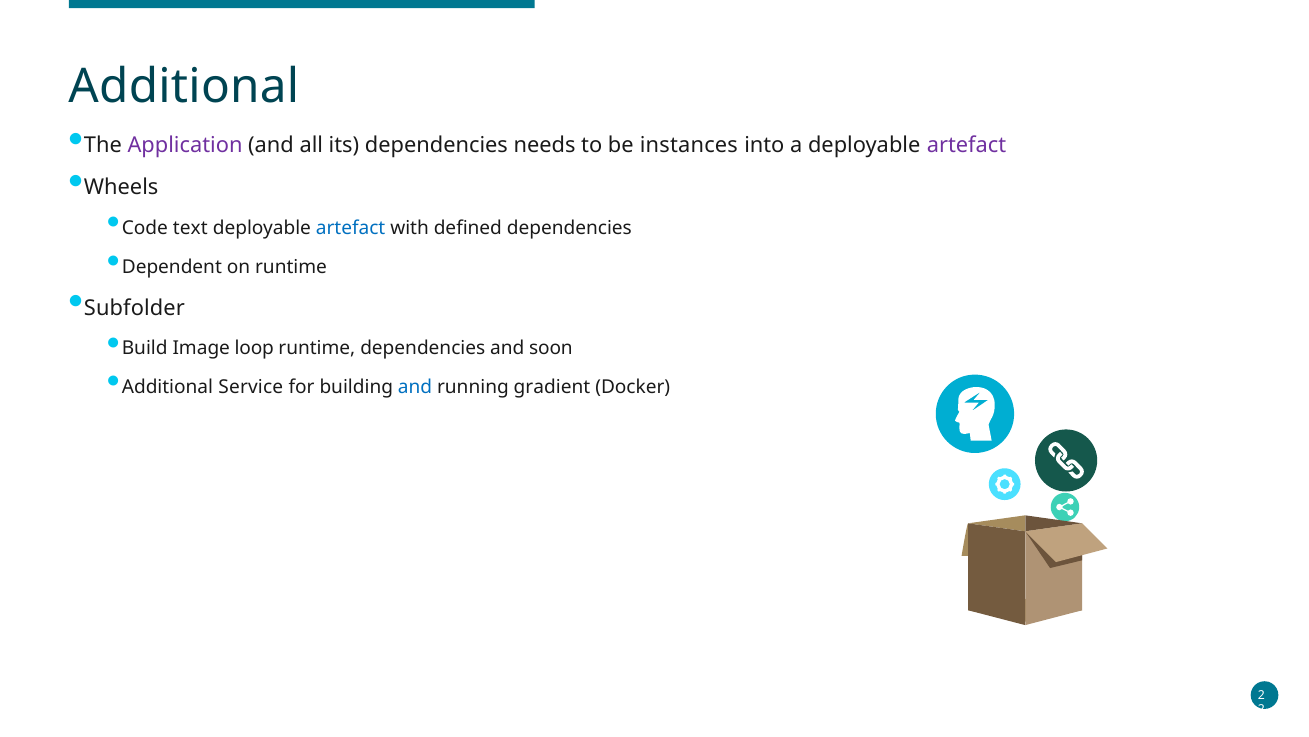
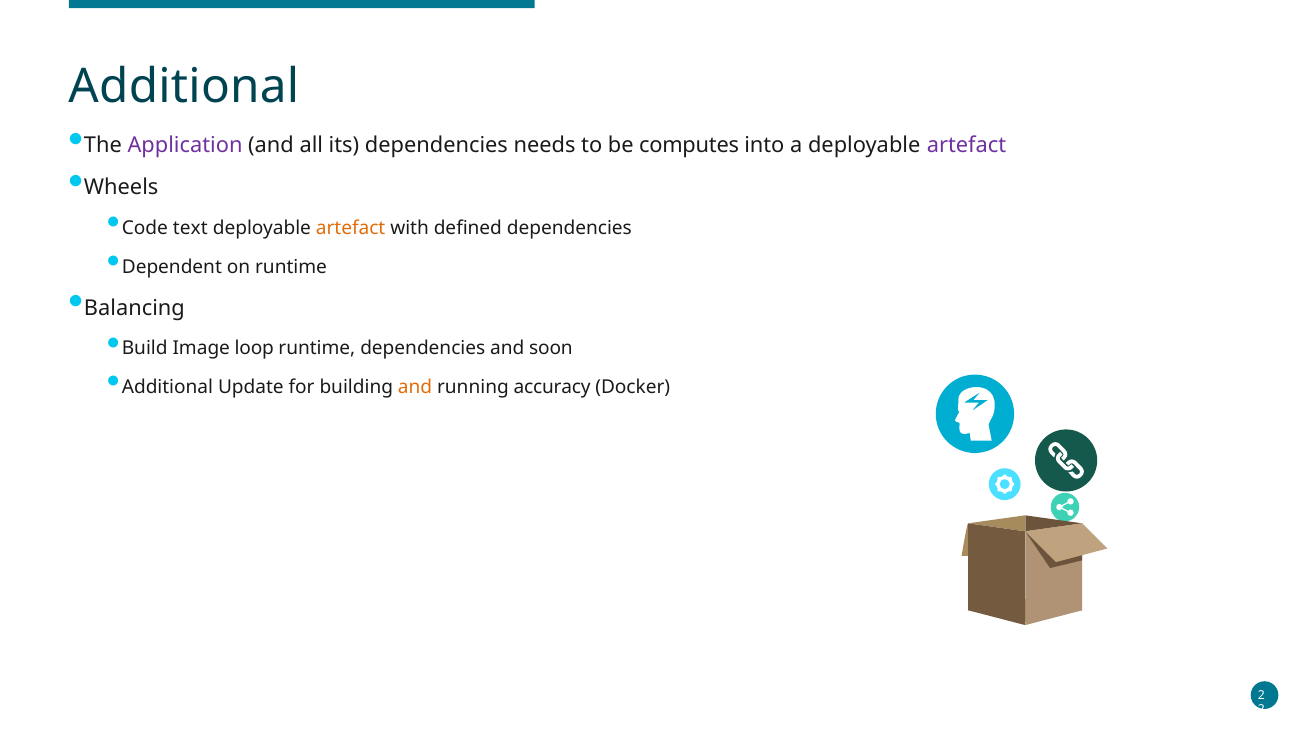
instances: instances -> computes
artefact at (351, 228) colour: blue -> orange
Subfolder: Subfolder -> Balancing
Service: Service -> Update
and at (415, 387) colour: blue -> orange
gradient: gradient -> accuracy
